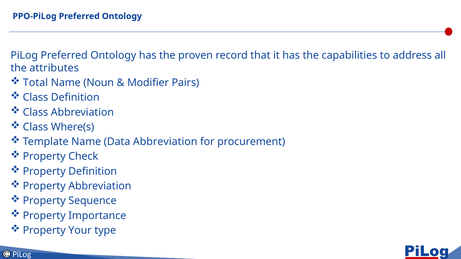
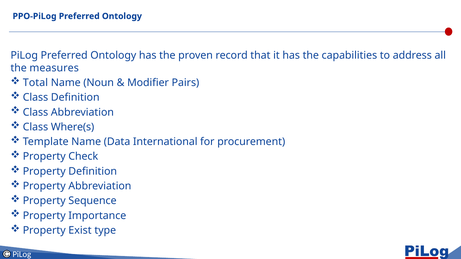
attributes: attributes -> measures
Data Abbreviation: Abbreviation -> International
Your: Your -> Exist
